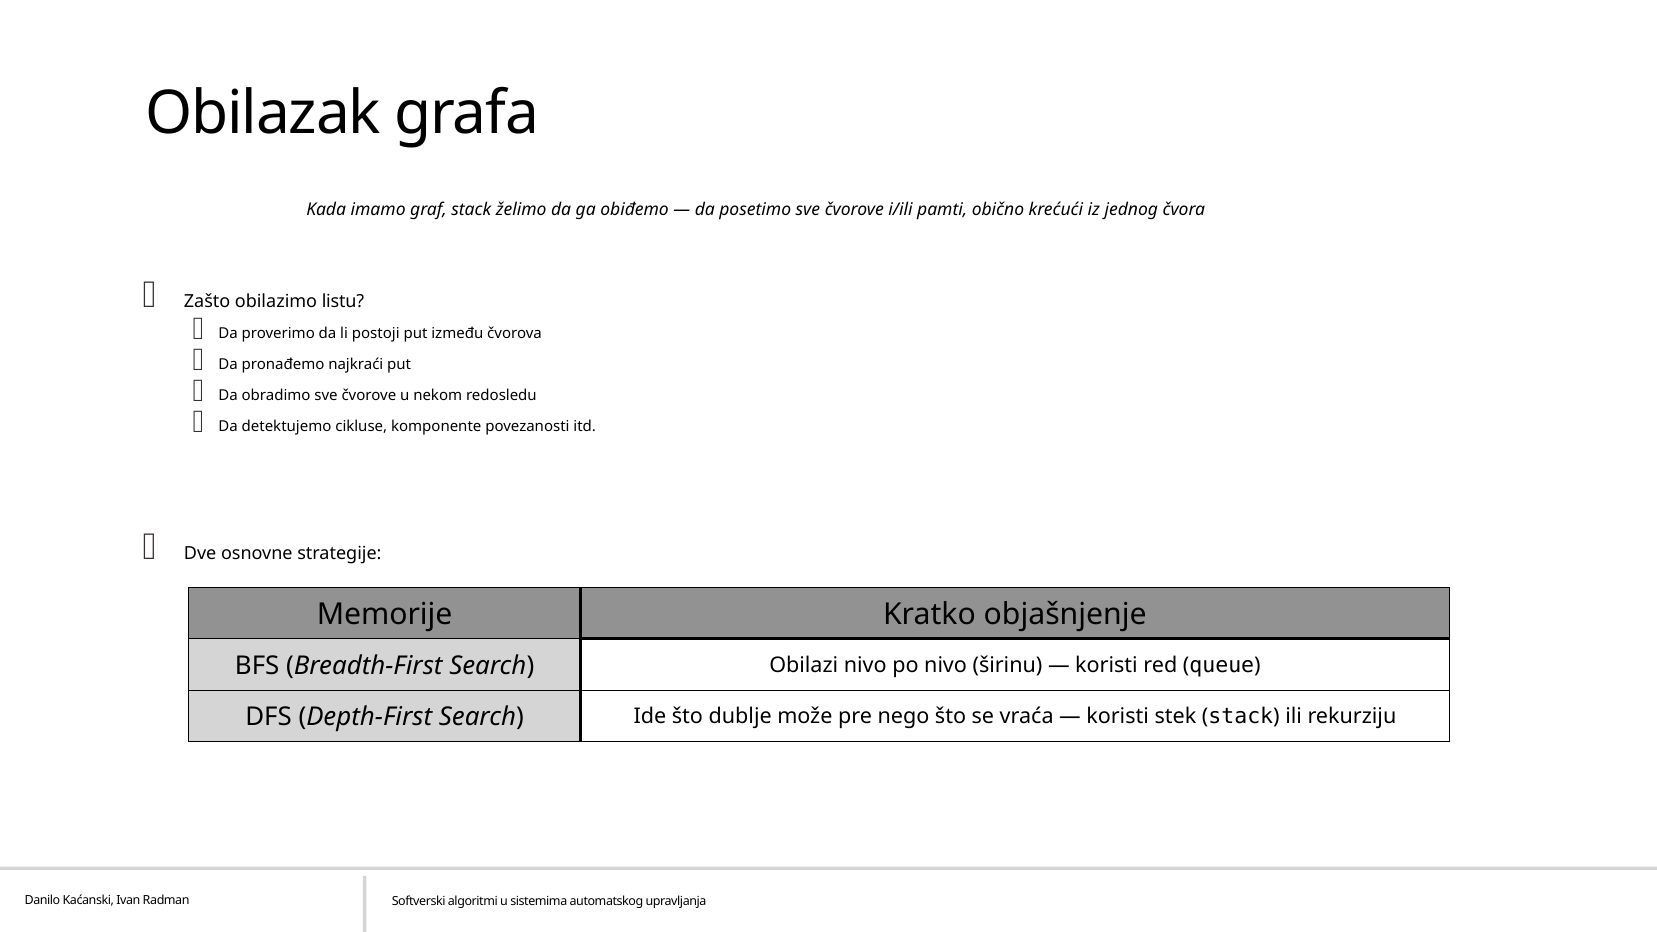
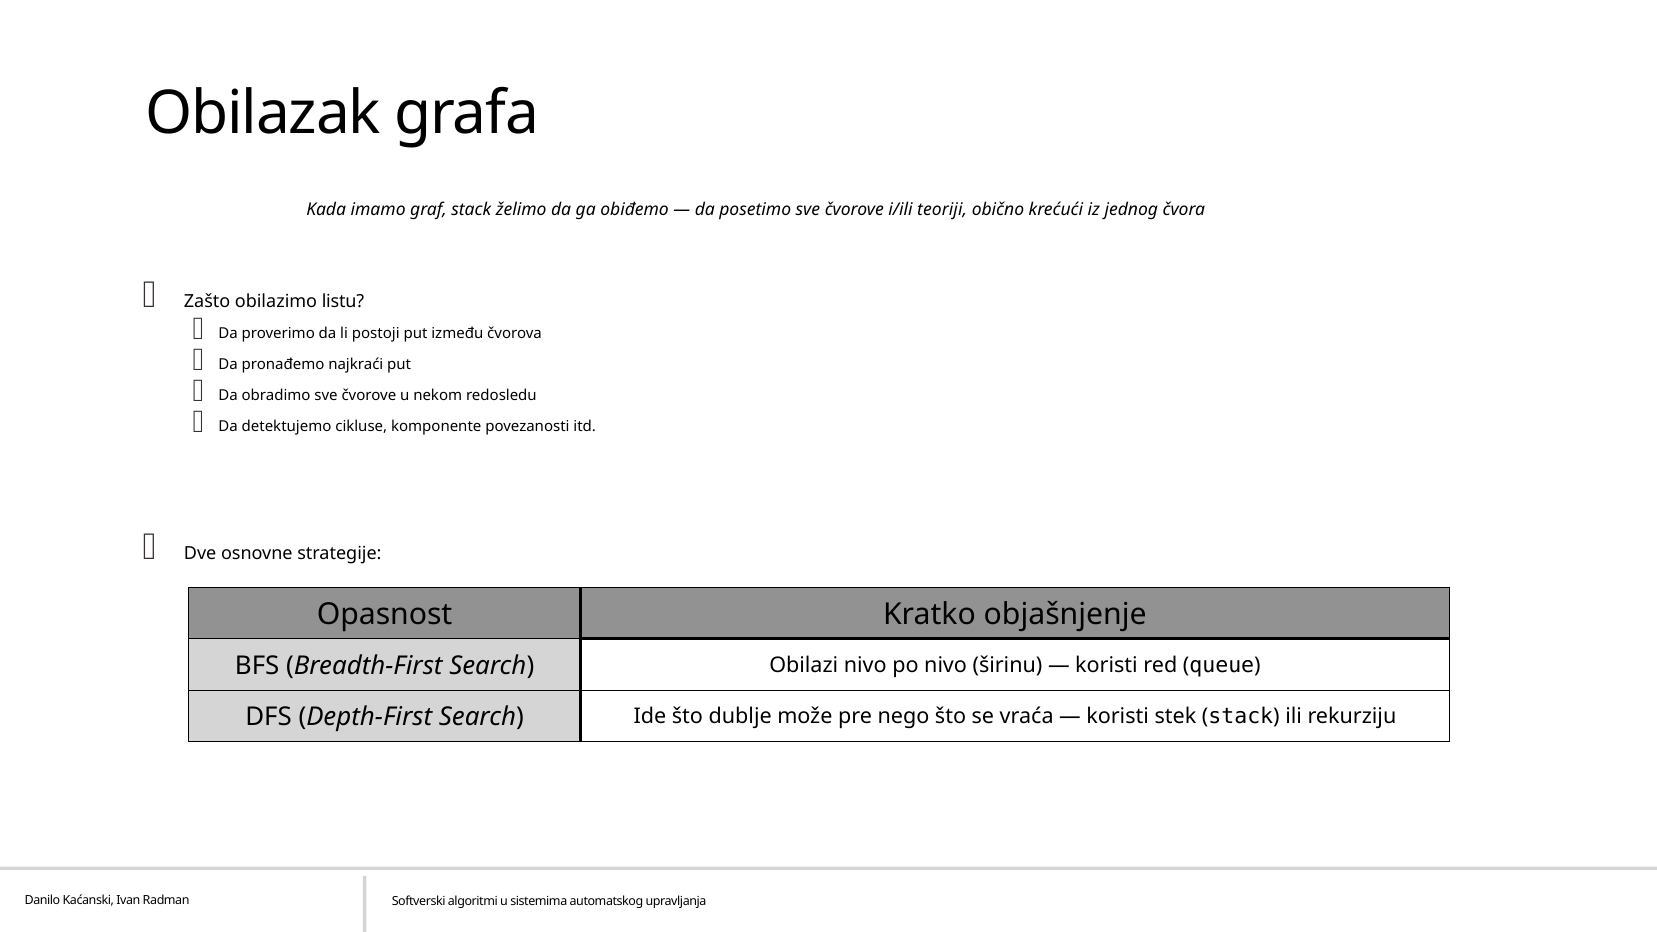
pamti: pamti -> teoriji
Memorije: Memorije -> Opasnost
